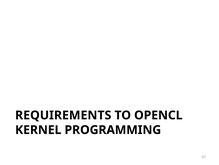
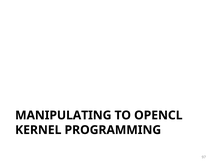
REQUIREMENTS: REQUIREMENTS -> MANIPULATING
